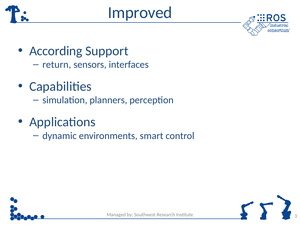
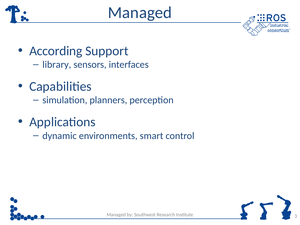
Improved at (140, 13): Improved -> Managed
return: return -> library
